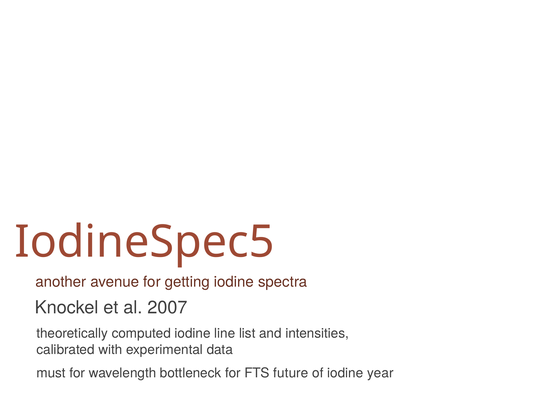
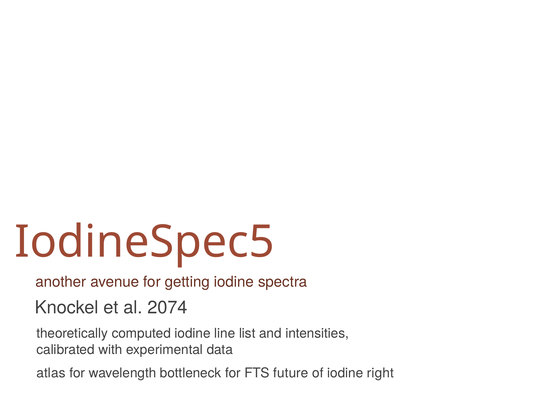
2007: 2007 -> 2074
must: must -> atlas
year: year -> right
